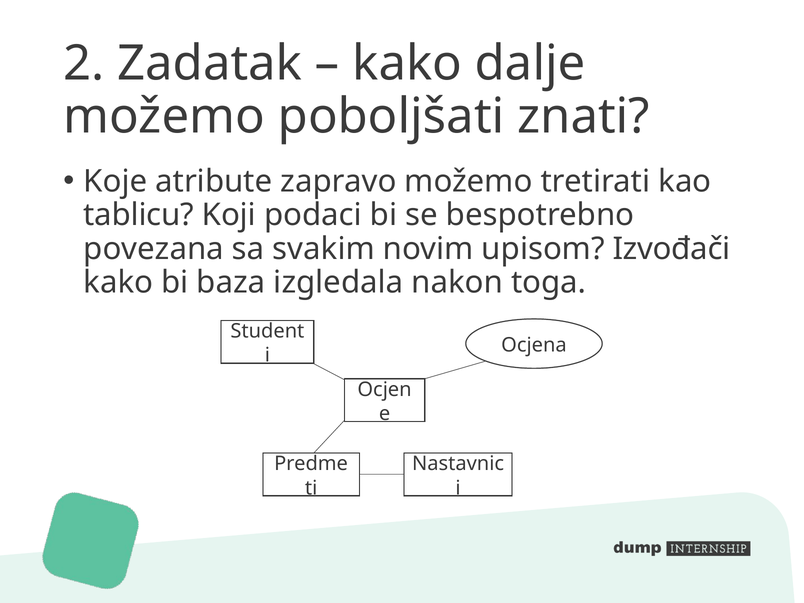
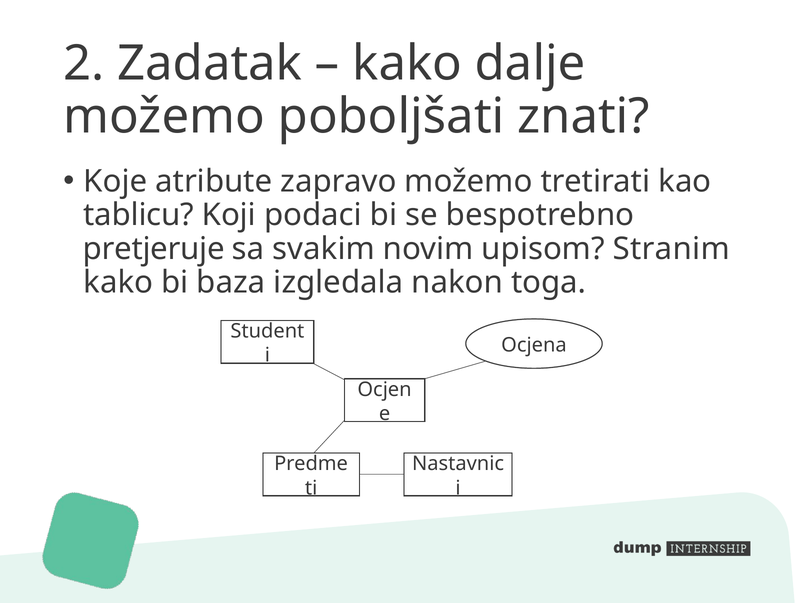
povezana: povezana -> pretjeruje
Izvođači: Izvođači -> Stranim
